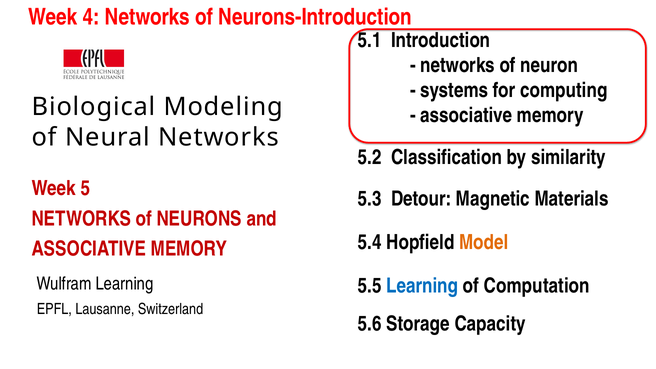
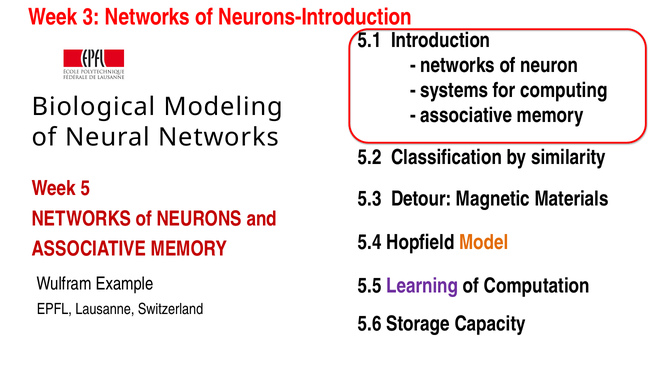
4: 4 -> 3
Wulfram Learning: Learning -> Example
Learning at (422, 286) colour: blue -> purple
